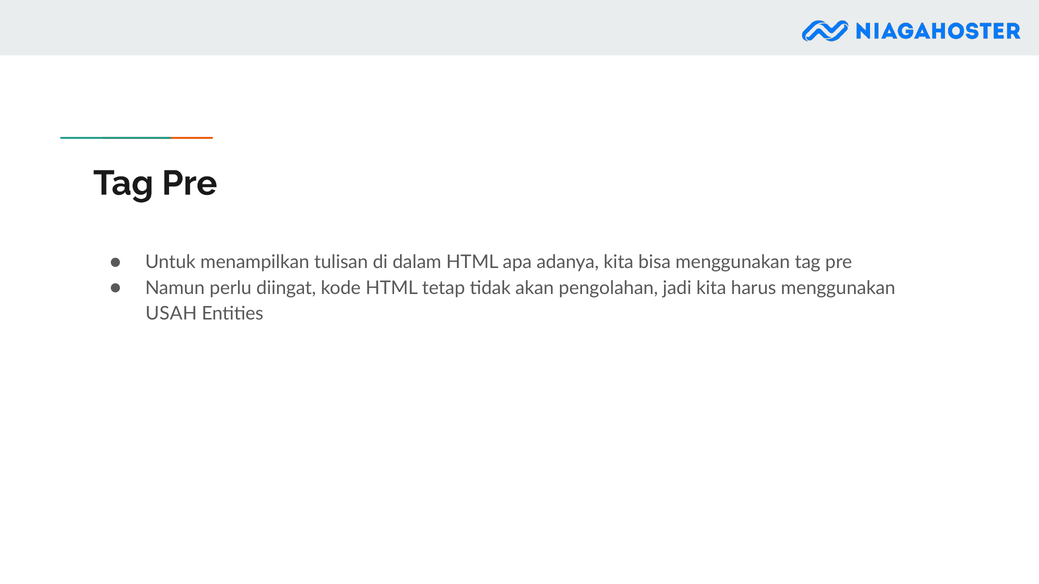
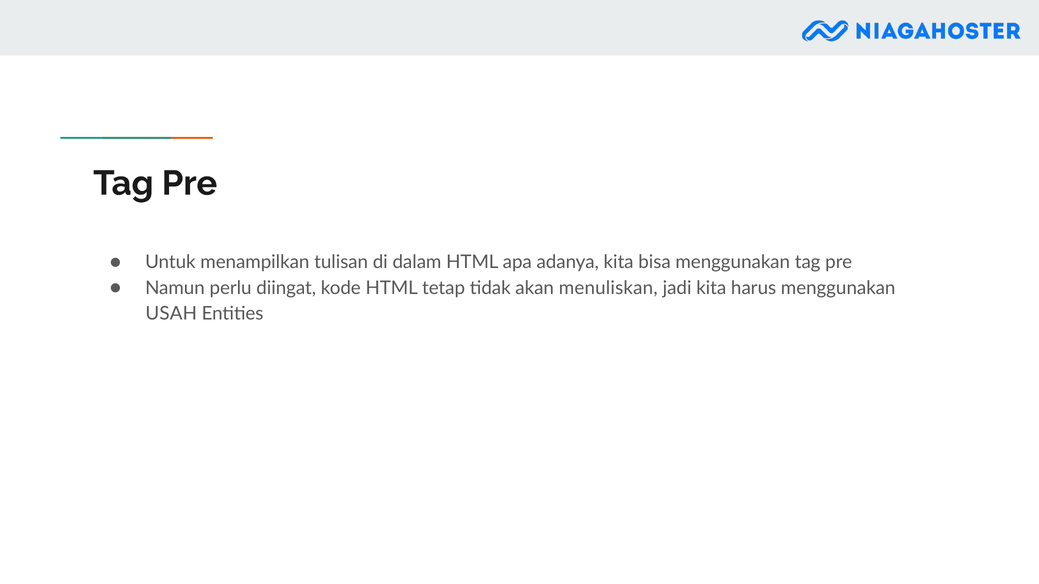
pengolahan: pengolahan -> menuliskan
